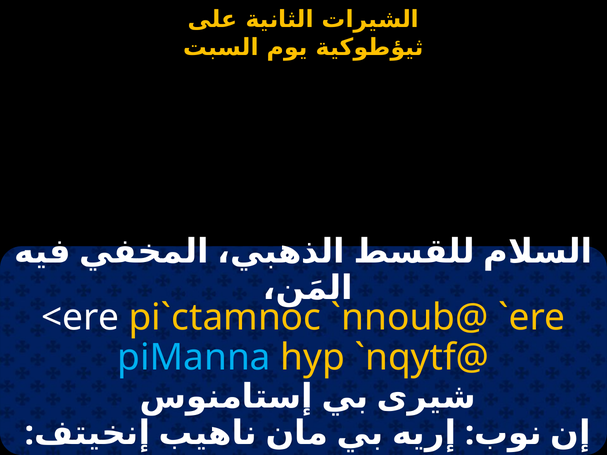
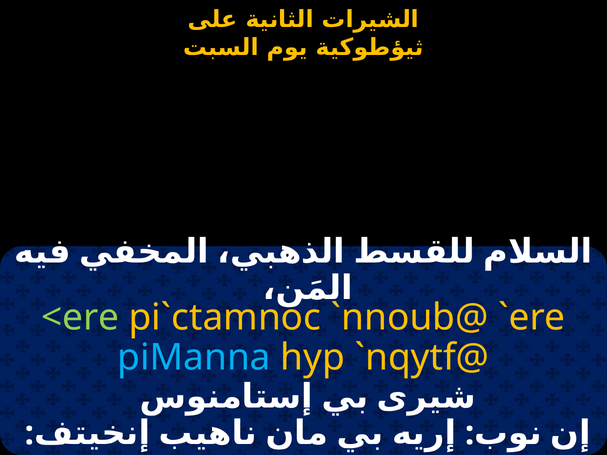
<ere colour: white -> light green
